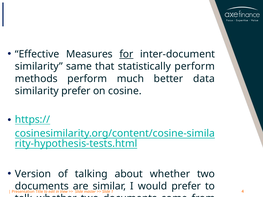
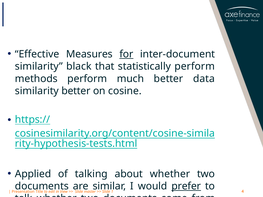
similarity same: same -> black
similarity prefer: prefer -> better
Version: Version -> Applied
prefer at (186, 186) underline: none -> present
